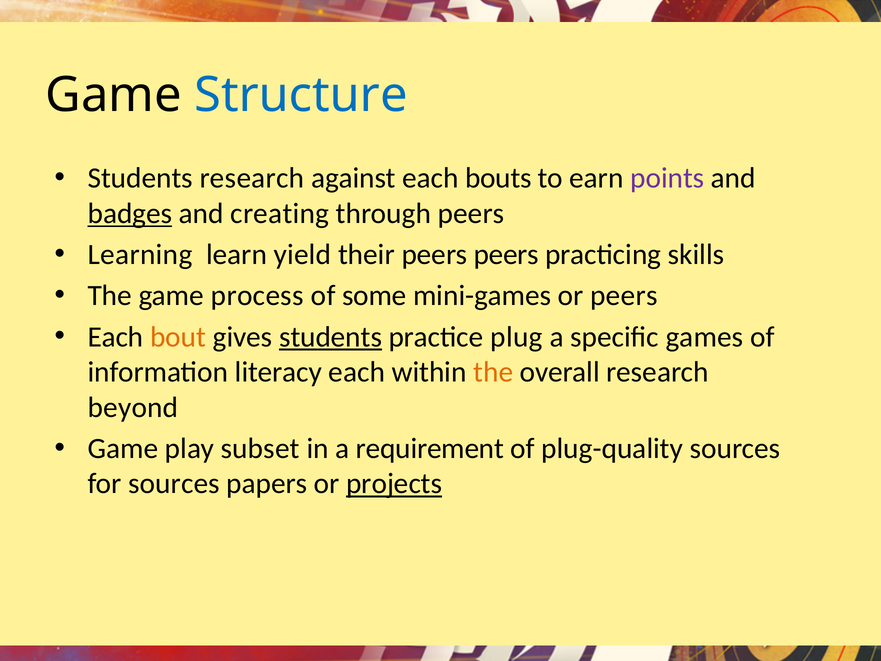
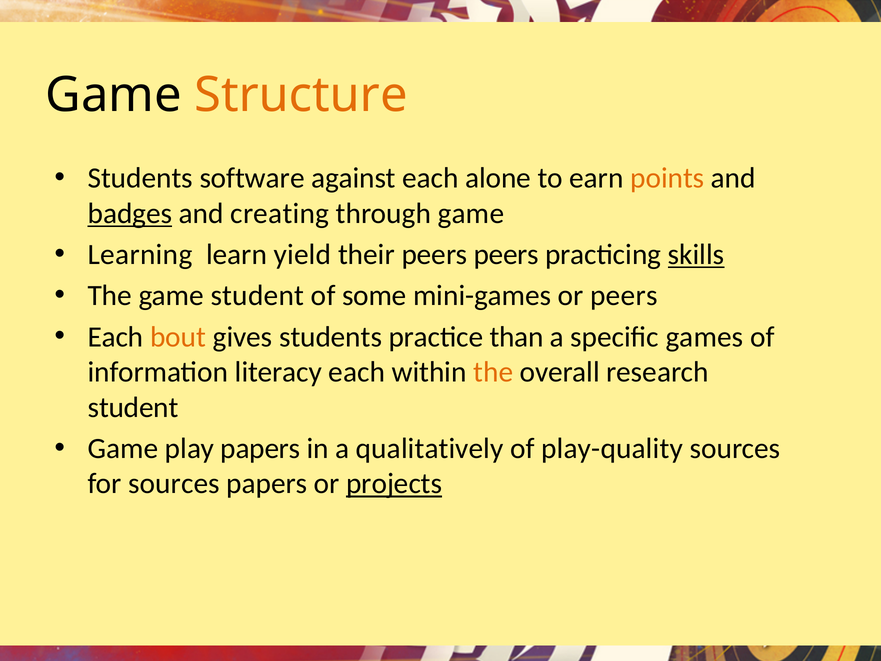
Structure colour: blue -> orange
Students research: research -> software
bouts: bouts -> alone
points colour: purple -> orange
through peers: peers -> game
skills underline: none -> present
game process: process -> student
students at (331, 337) underline: present -> none
plug: plug -> than
beyond at (133, 407): beyond -> student
play subset: subset -> papers
requirement: requirement -> qualitatively
plug-quality: plug-quality -> play-quality
